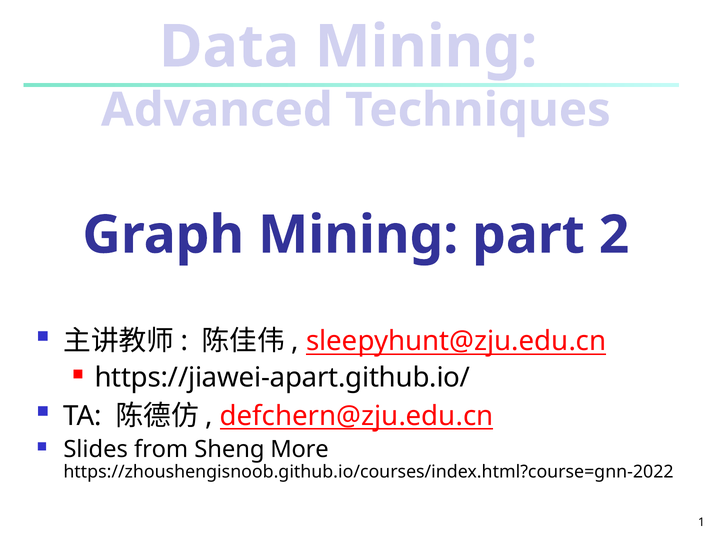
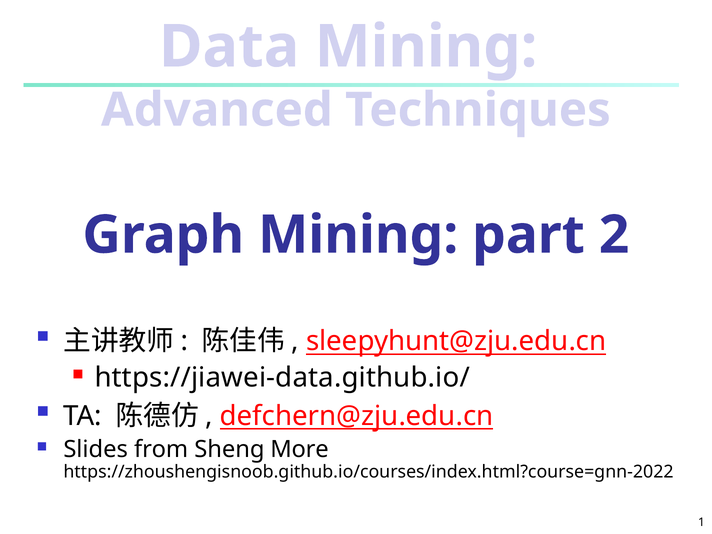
https://jiawei-apart.github.io/: https://jiawei-apart.github.io/ -> https://jiawei-data.github.io/
